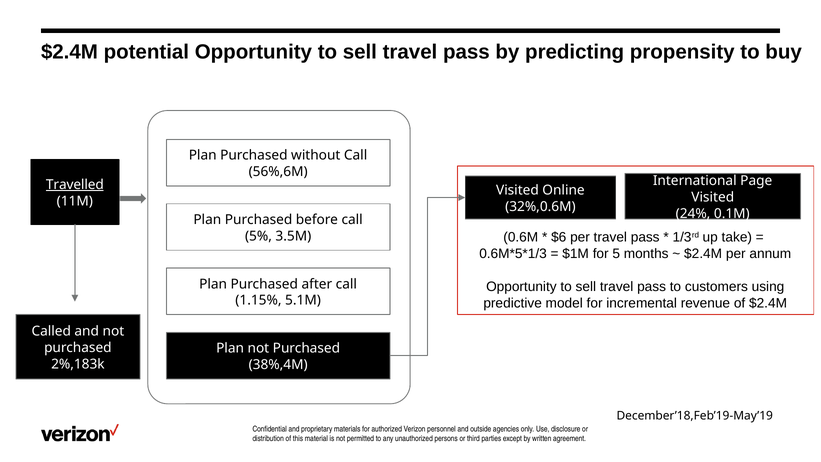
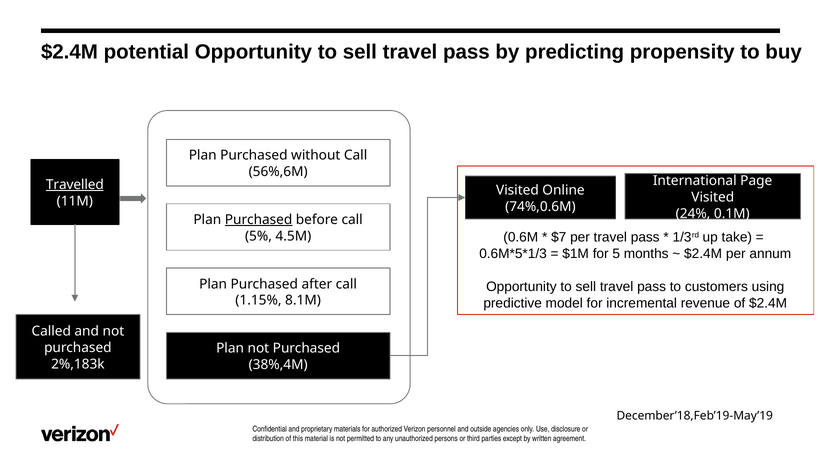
32%,0.6M: 32%,0.6M -> 74%,0.6M
Purchased at (259, 220) underline: none -> present
$6: $6 -> $7
3.5M: 3.5M -> 4.5M
5.1M: 5.1M -> 8.1M
